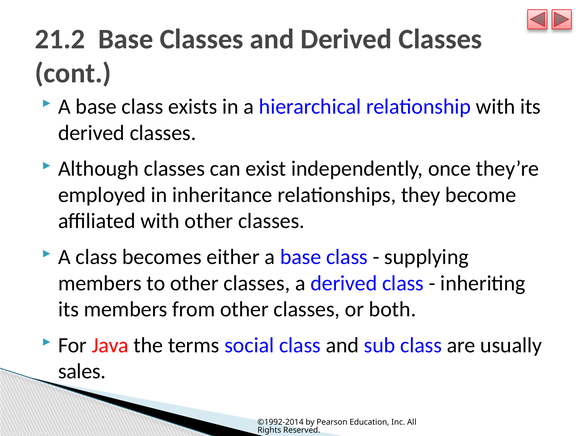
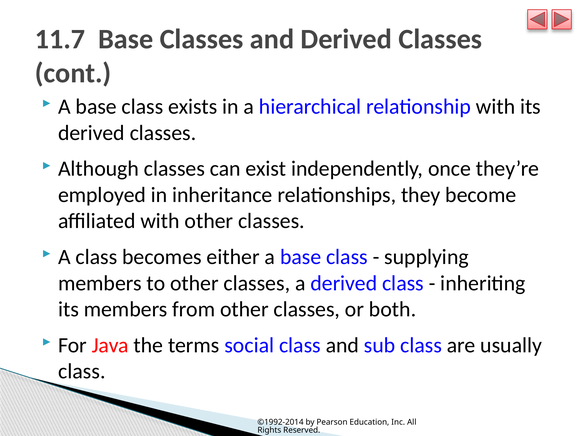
21.2: 21.2 -> 11.7
sales at (82, 371): sales -> class
